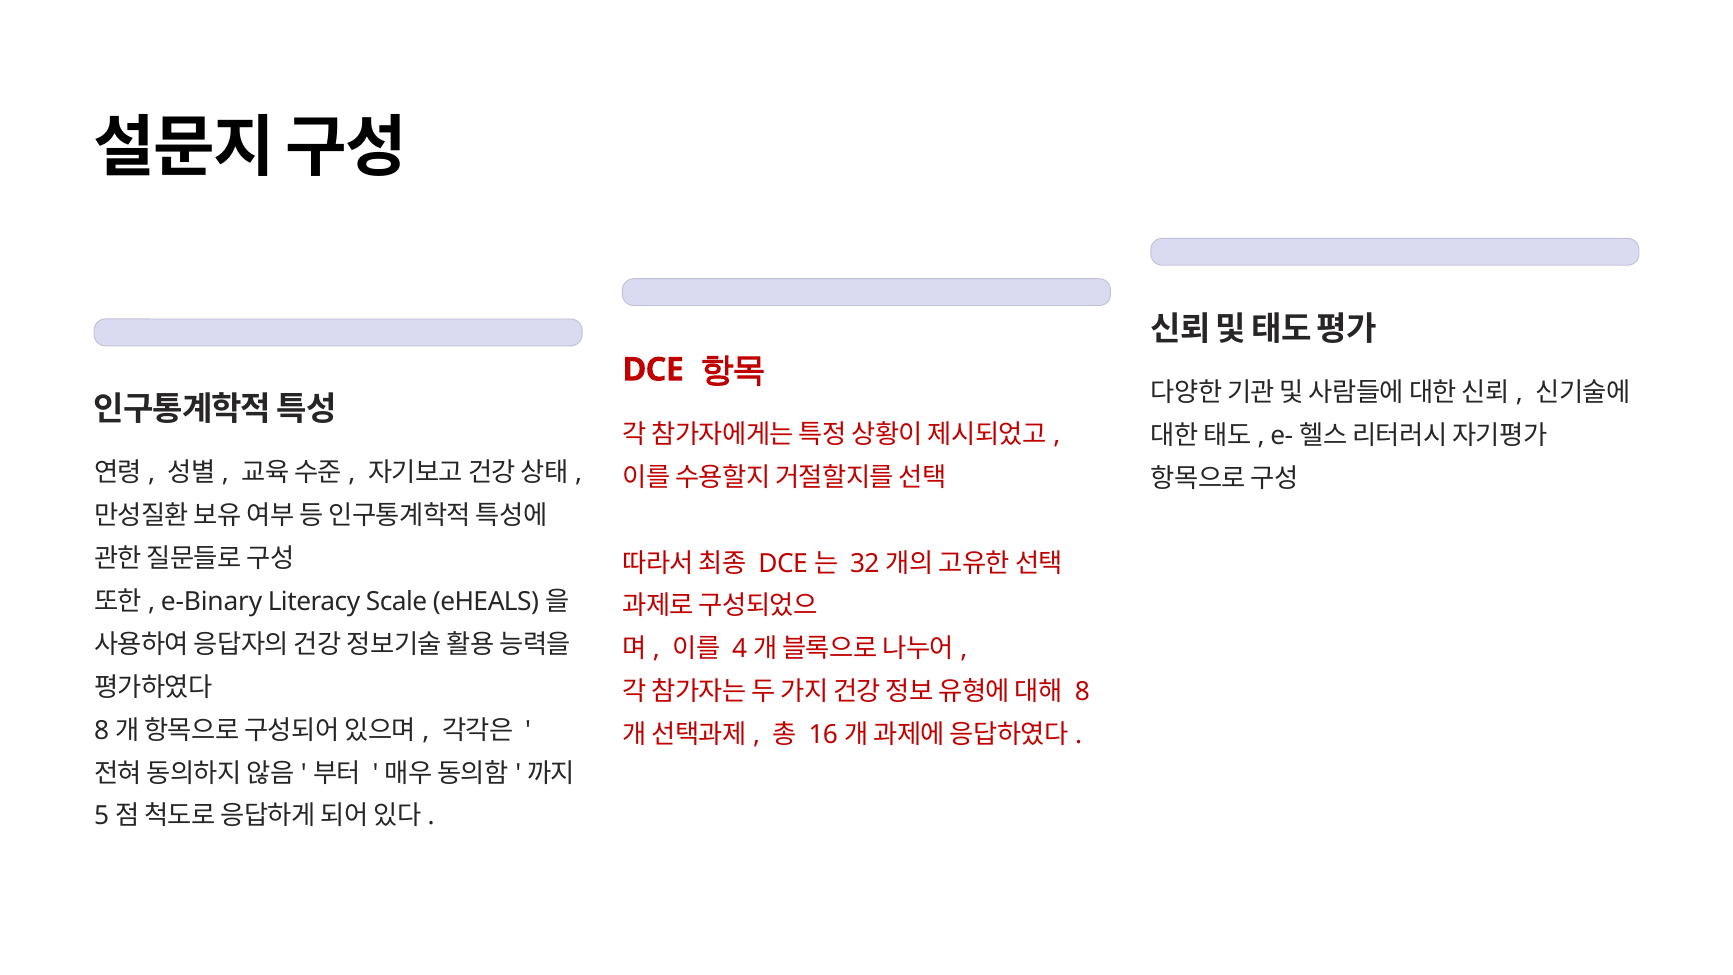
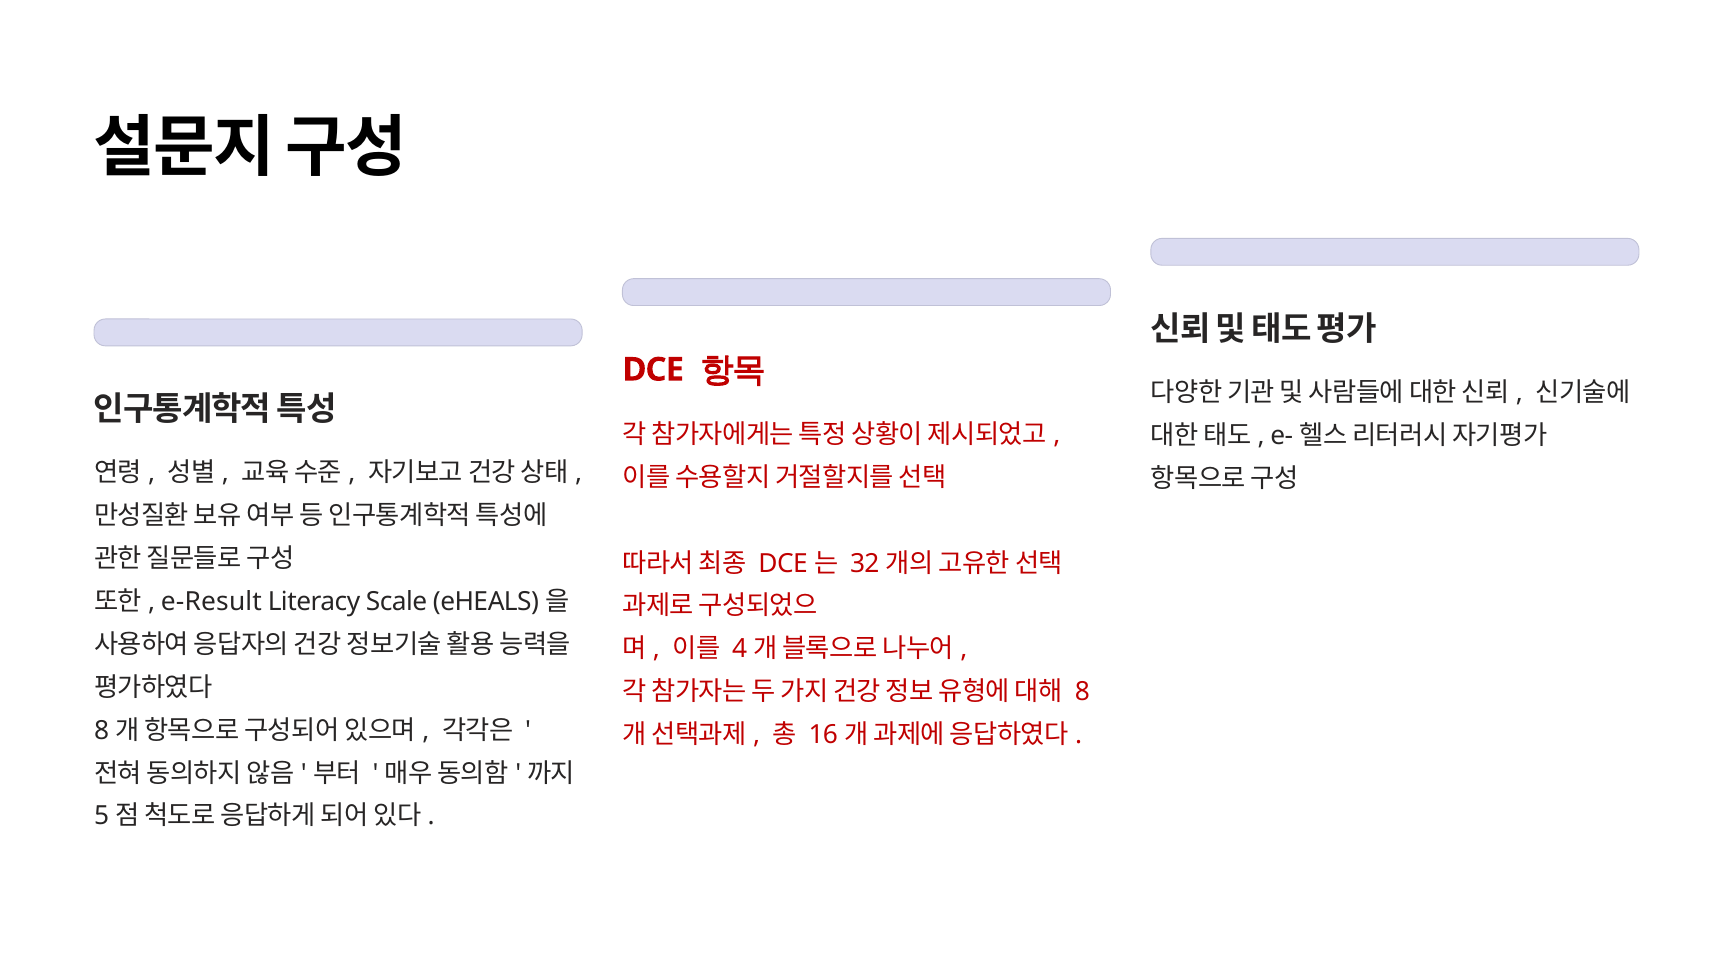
e-Binary: e-Binary -> e-Result
